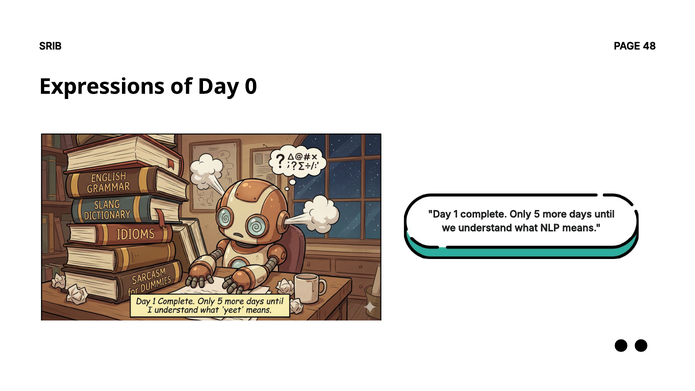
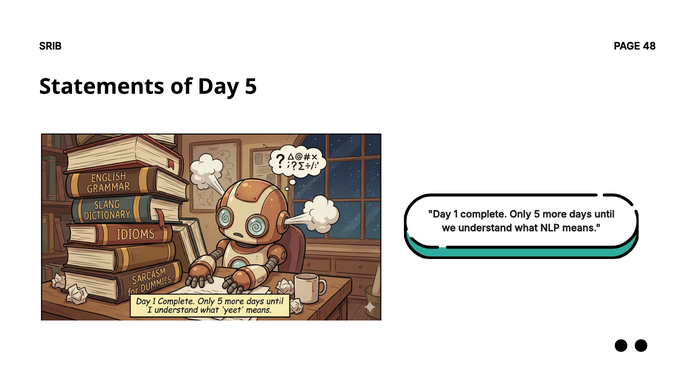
Expressions: Expressions -> Statements
Day 0: 0 -> 5
